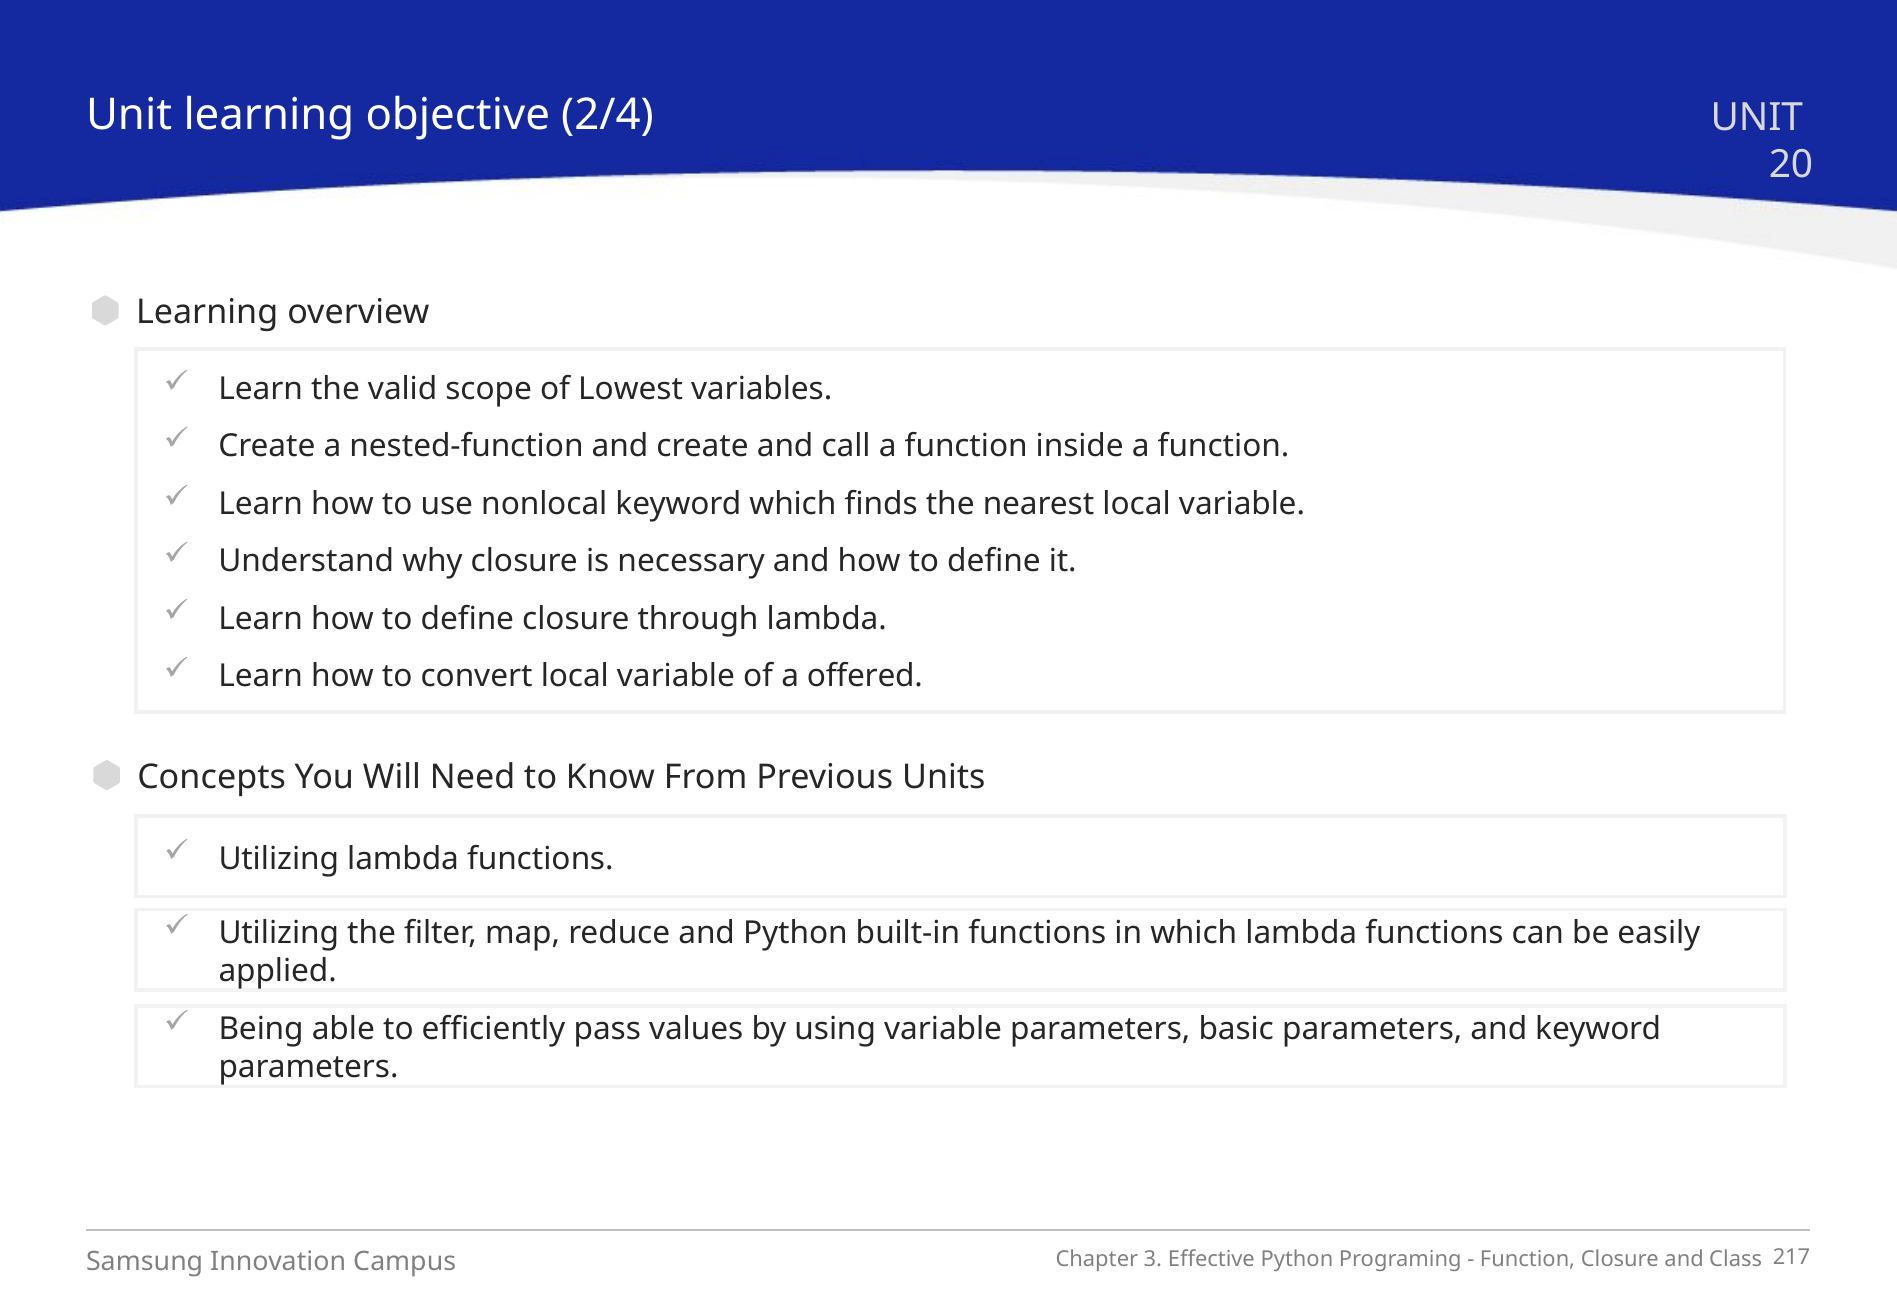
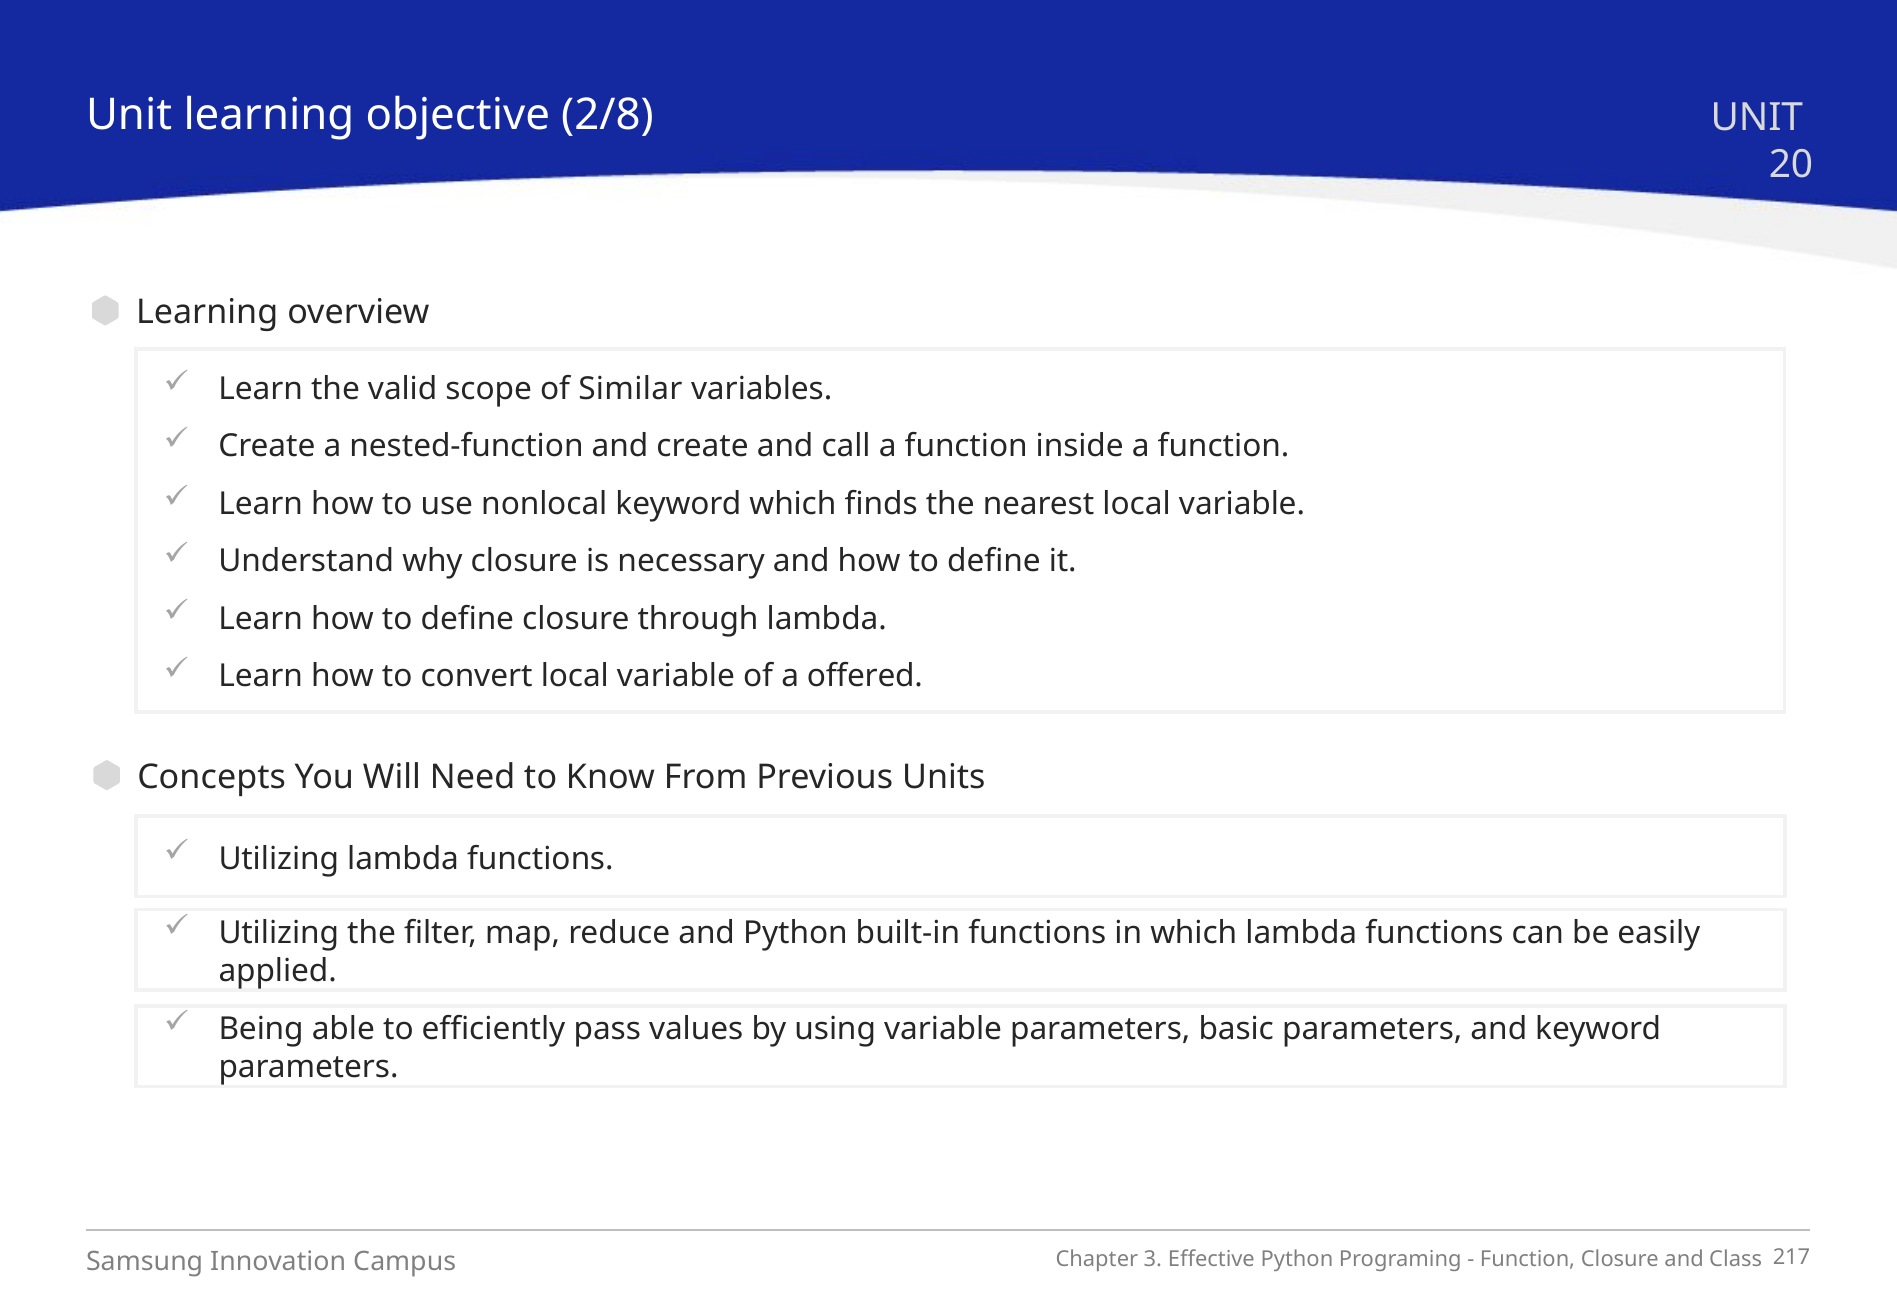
2/4: 2/4 -> 2/8
Lowest: Lowest -> Similar
